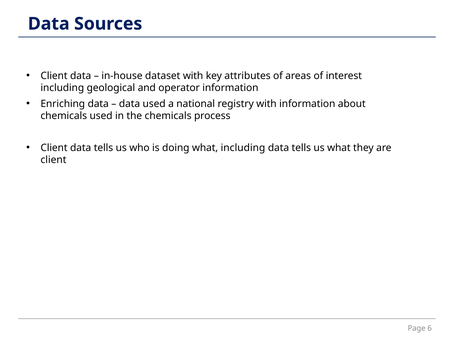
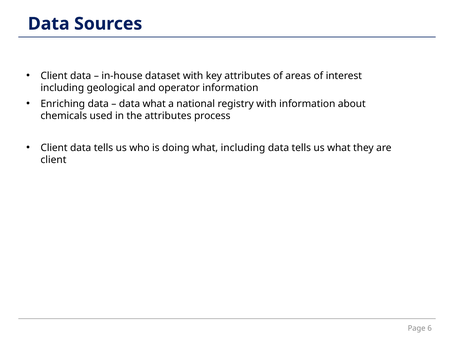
data used: used -> what
the chemicals: chemicals -> attributes
